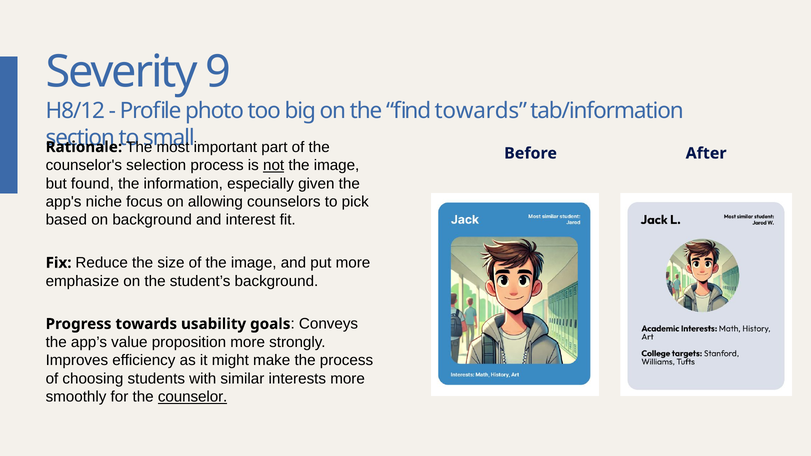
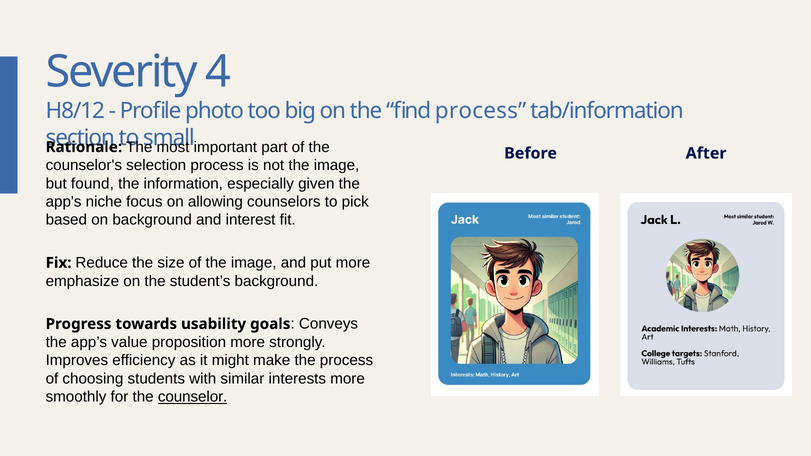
9: 9 -> 4
find towards: towards -> process
not underline: present -> none
